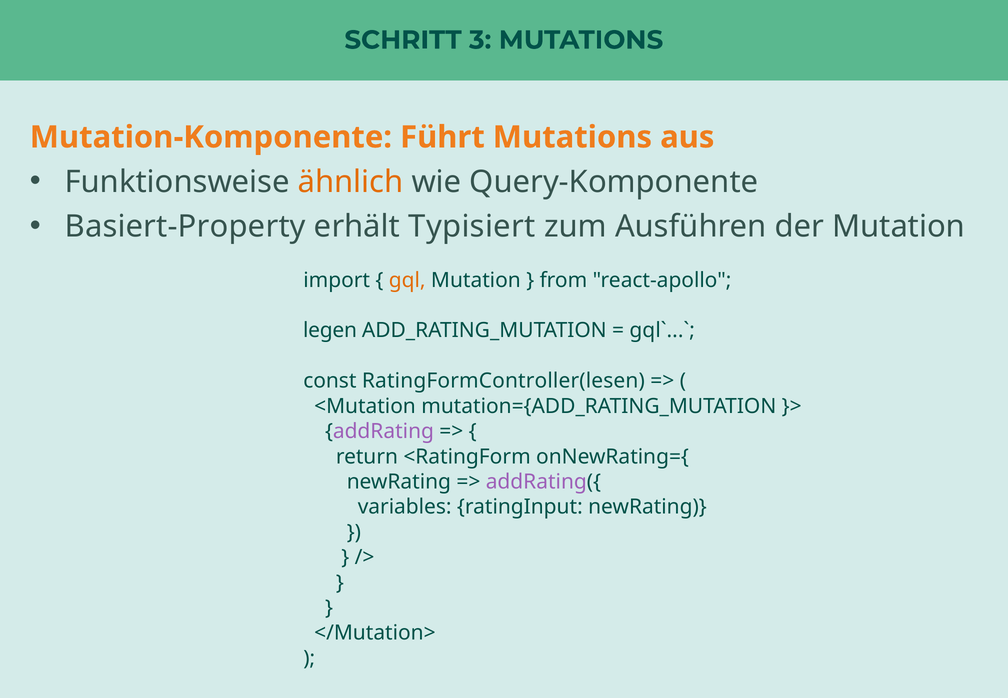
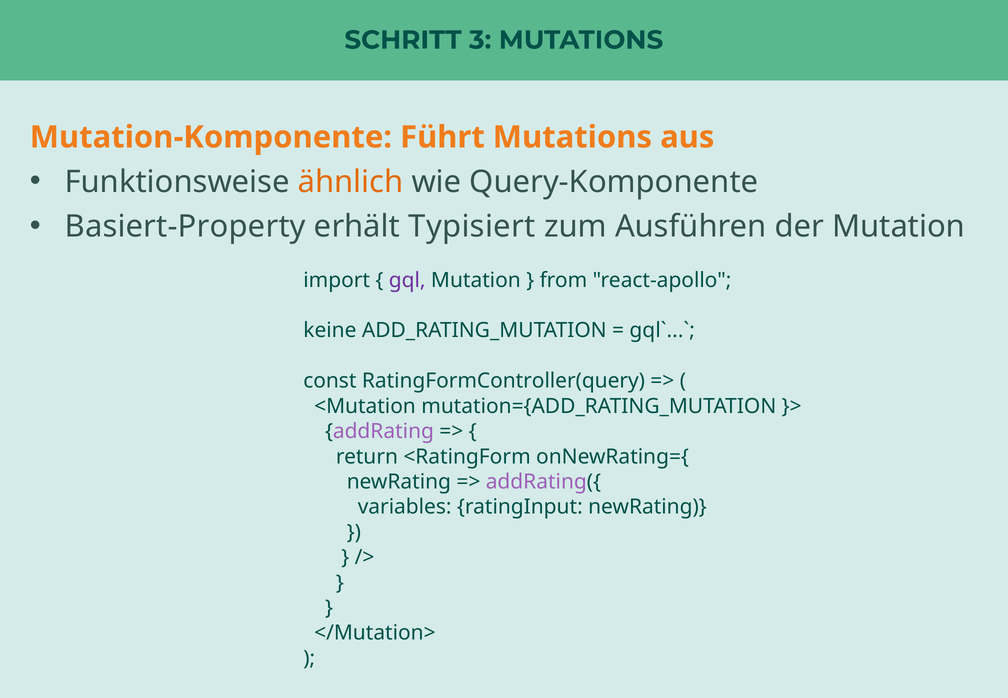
gql colour: orange -> purple
legen: legen -> keine
RatingFormController(lesen: RatingFormController(lesen -> RatingFormController(query
